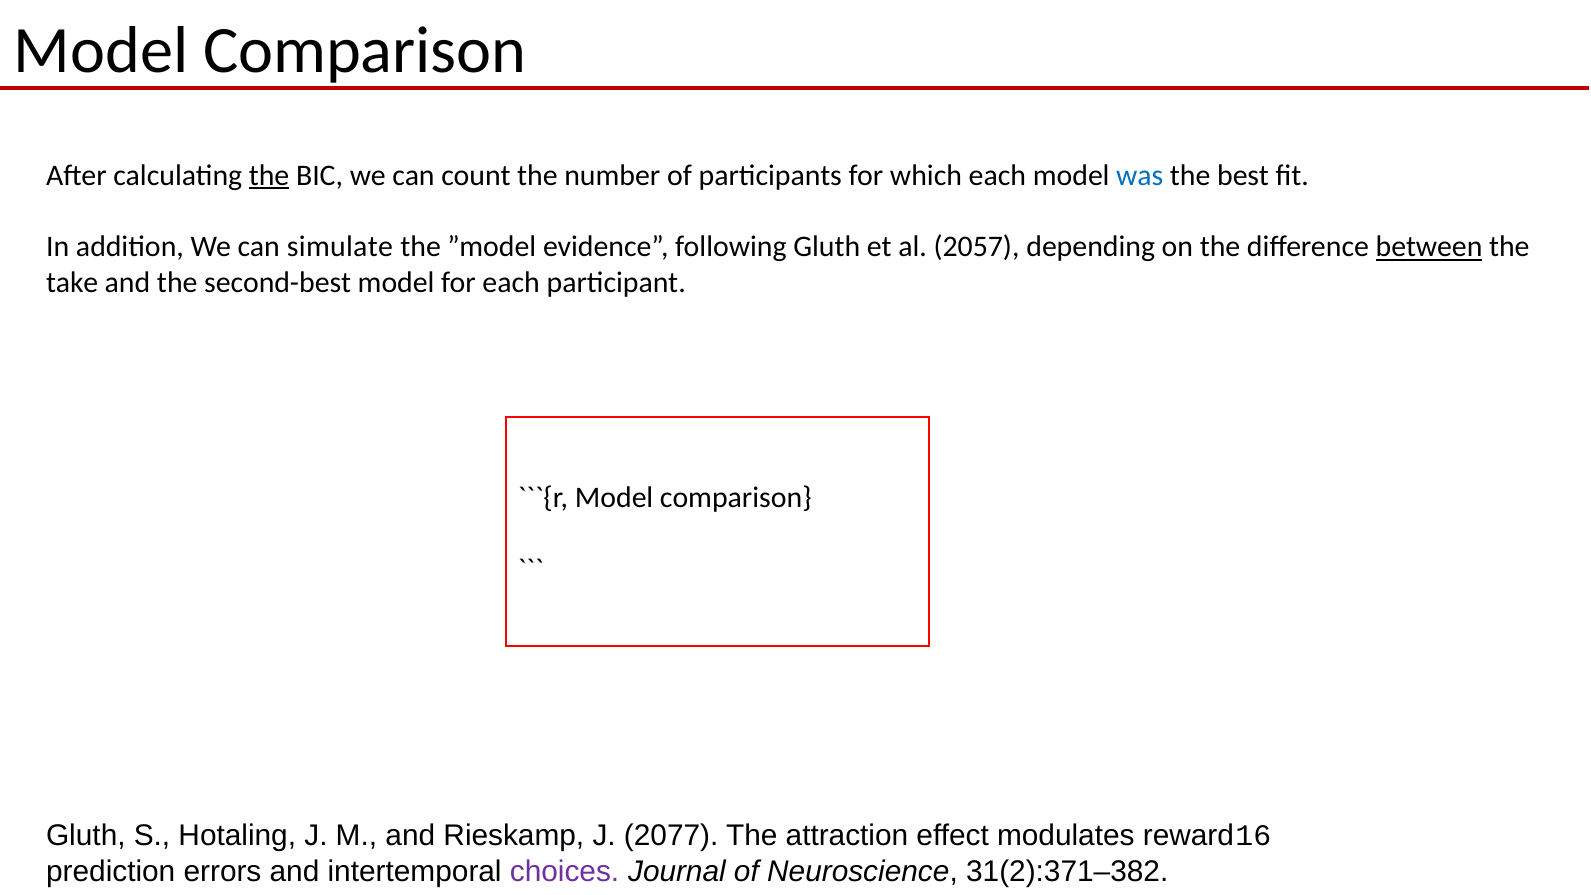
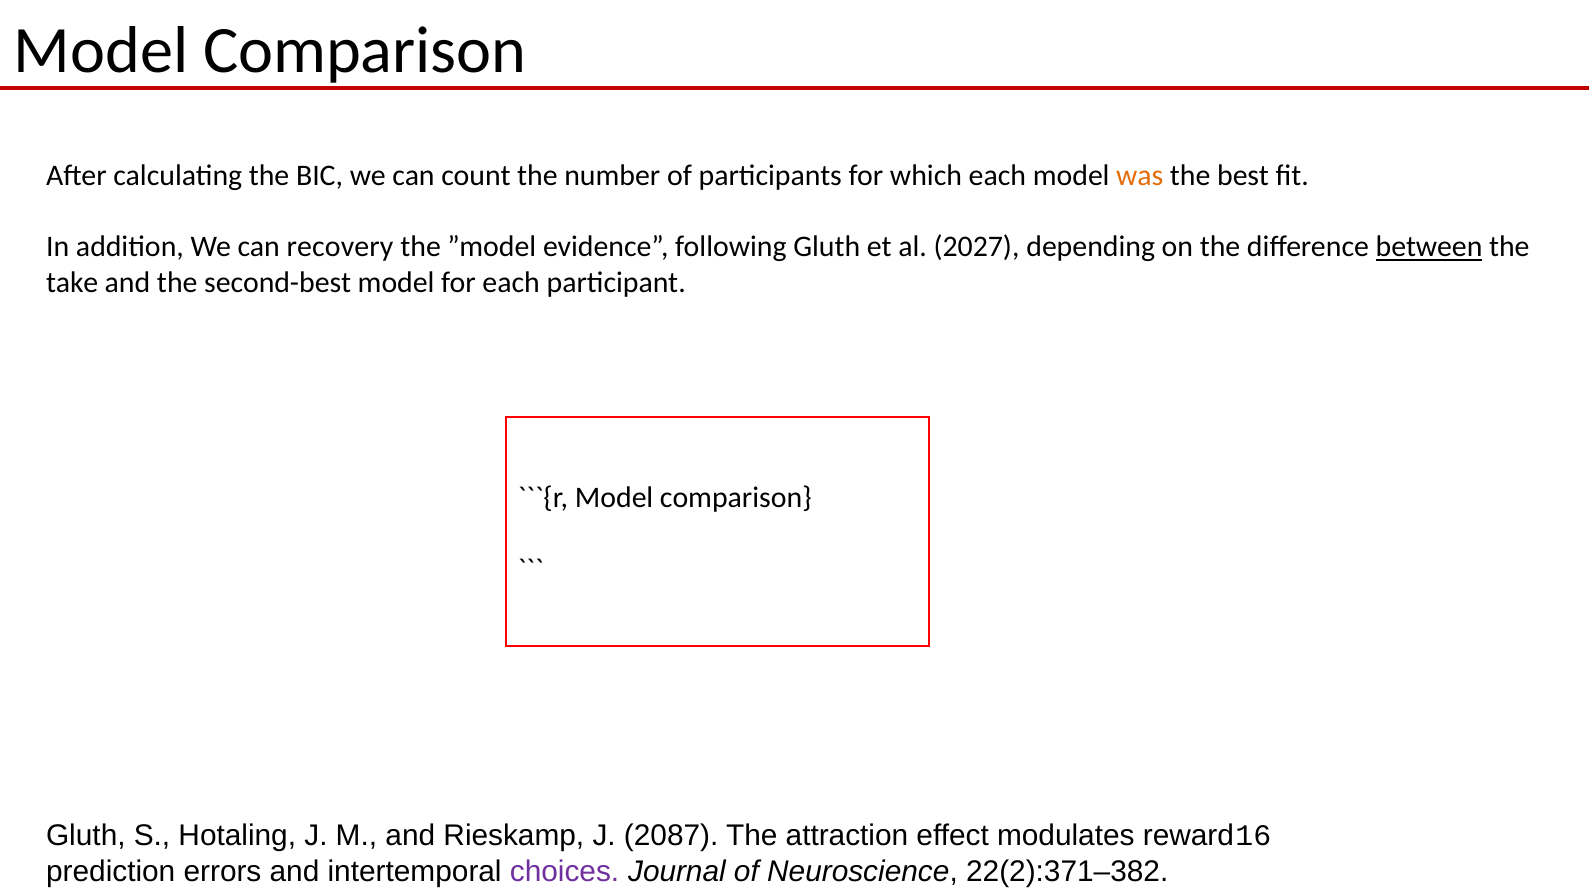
the at (269, 175) underline: present -> none
was colour: blue -> orange
simulate: simulate -> recovery
2057: 2057 -> 2027
2077: 2077 -> 2087
31(2):371–382: 31(2):371–382 -> 22(2):371–382
